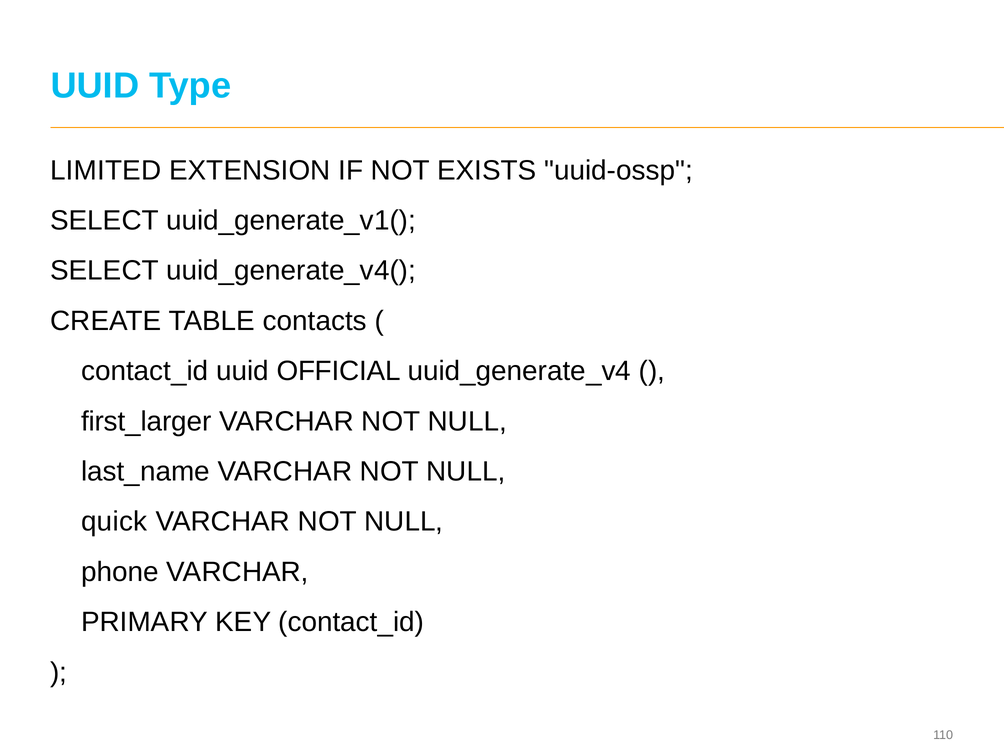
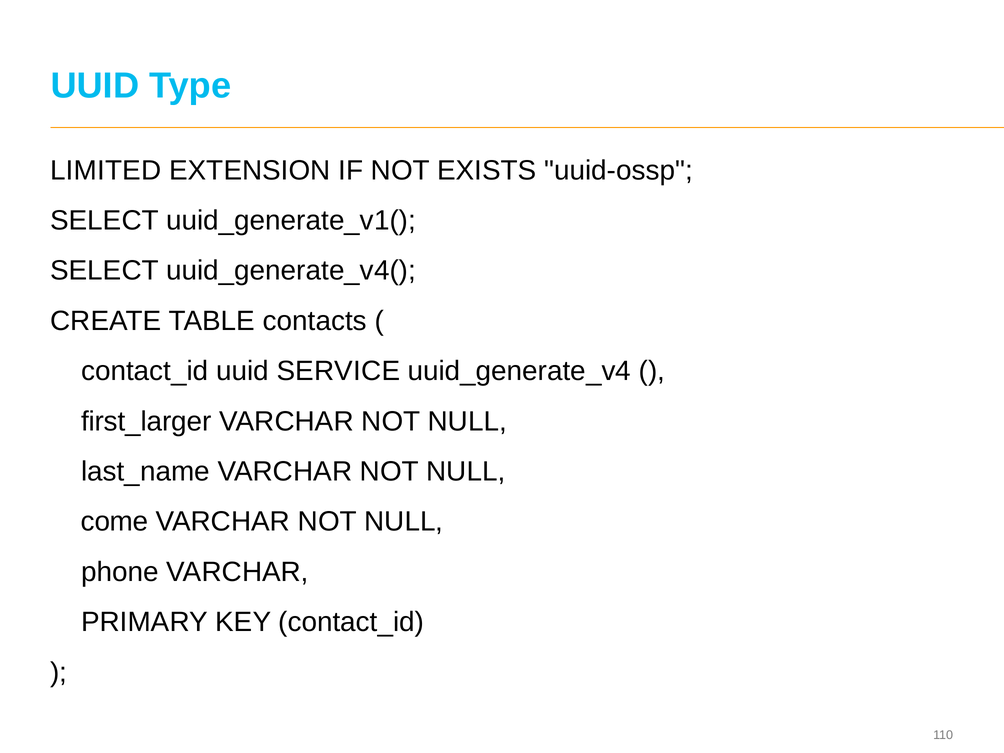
OFFICIAL: OFFICIAL -> SERVICE
quick: quick -> come
